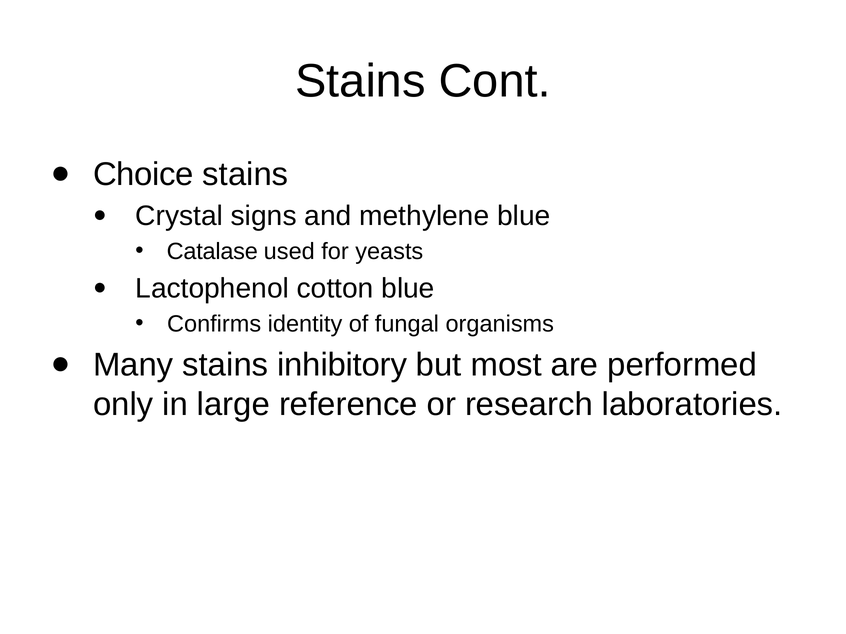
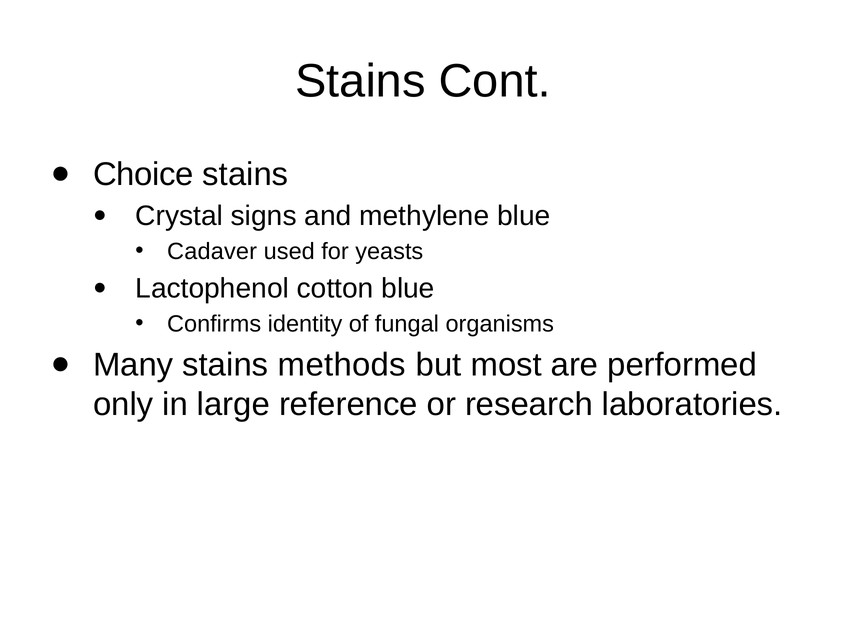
Catalase: Catalase -> Cadaver
inhibitory: inhibitory -> methods
